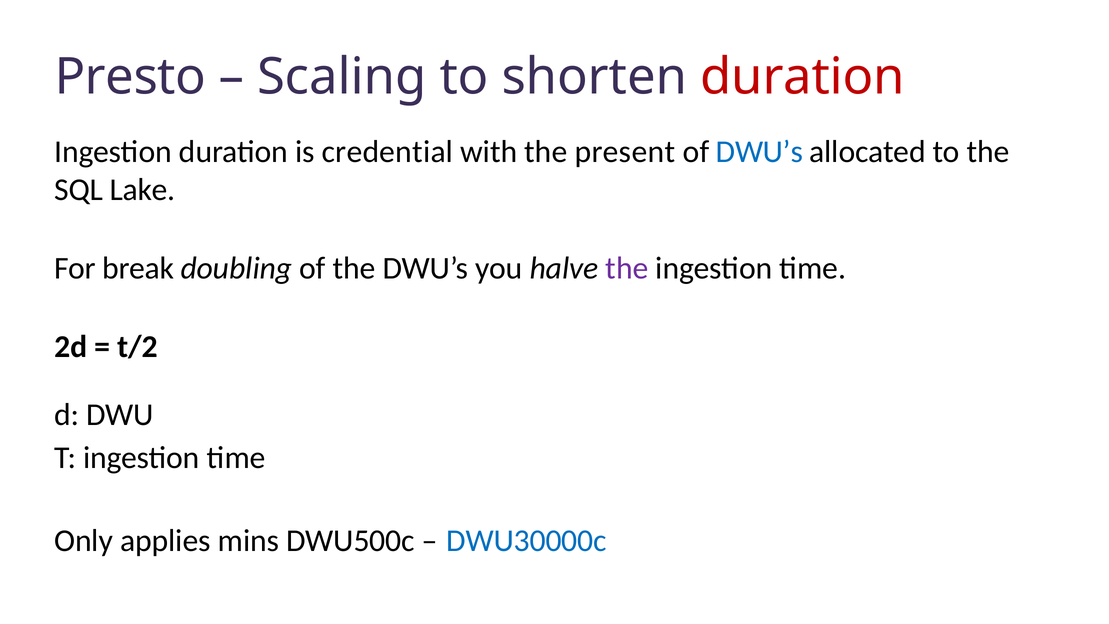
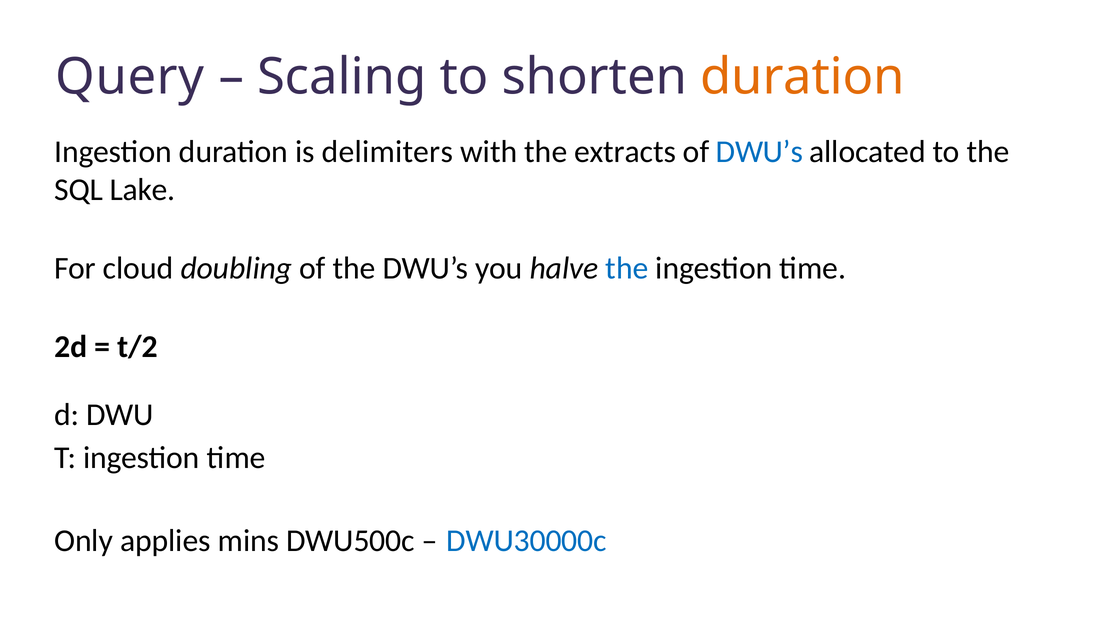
Presto: Presto -> Query
duration at (803, 77) colour: red -> orange
credential: credential -> delimiters
present: present -> extracts
break: break -> cloud
the at (627, 268) colour: purple -> blue
